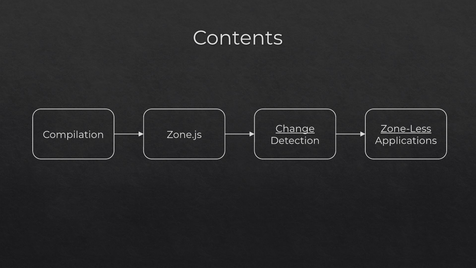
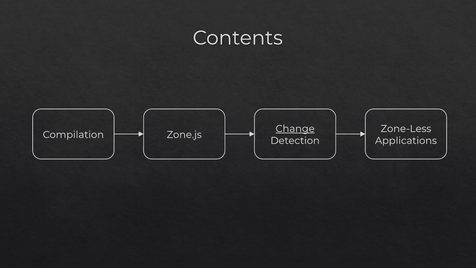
Zone-Less underline: present -> none
